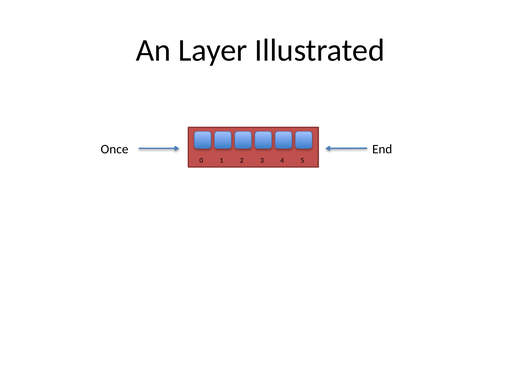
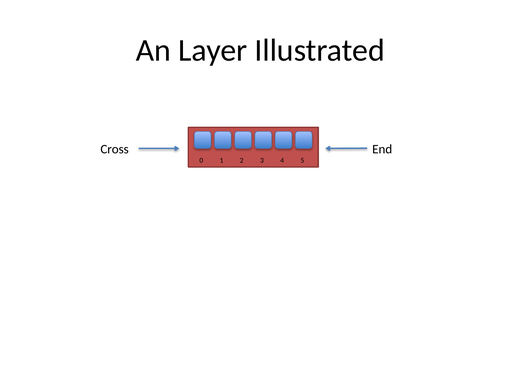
Once: Once -> Cross
